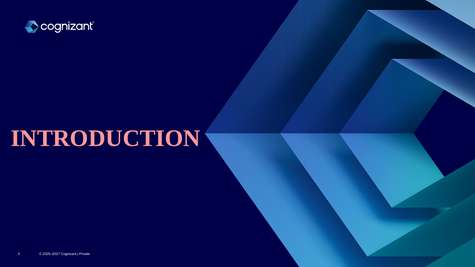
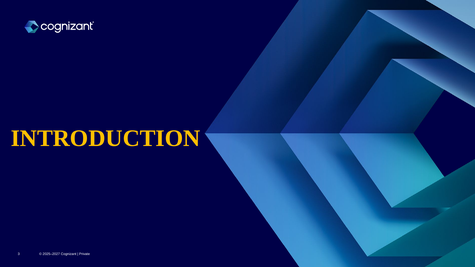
INTRODUCTION colour: pink -> yellow
